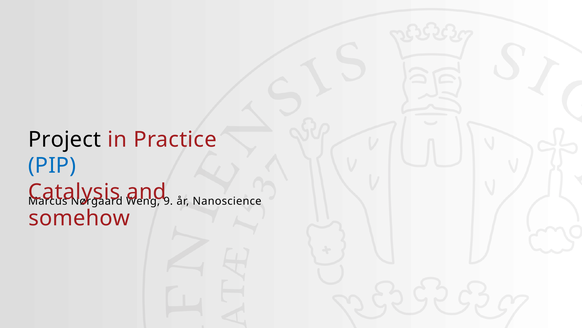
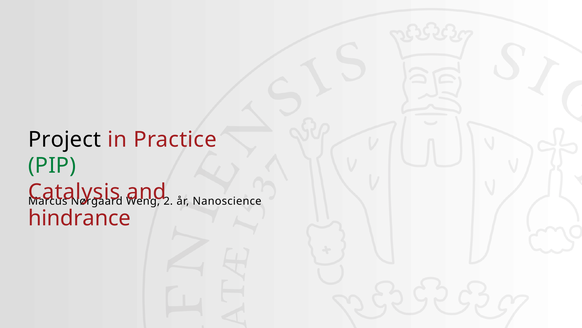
PIP colour: blue -> green
9: 9 -> 2
somehow: somehow -> hindrance
